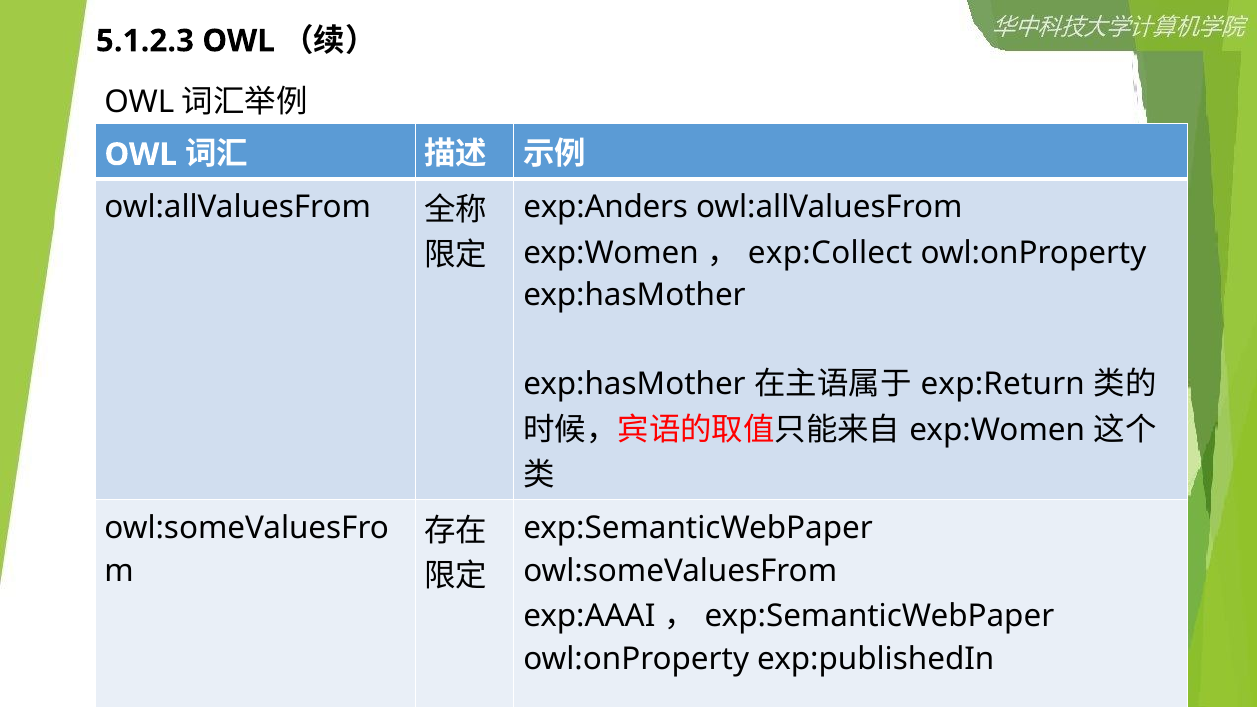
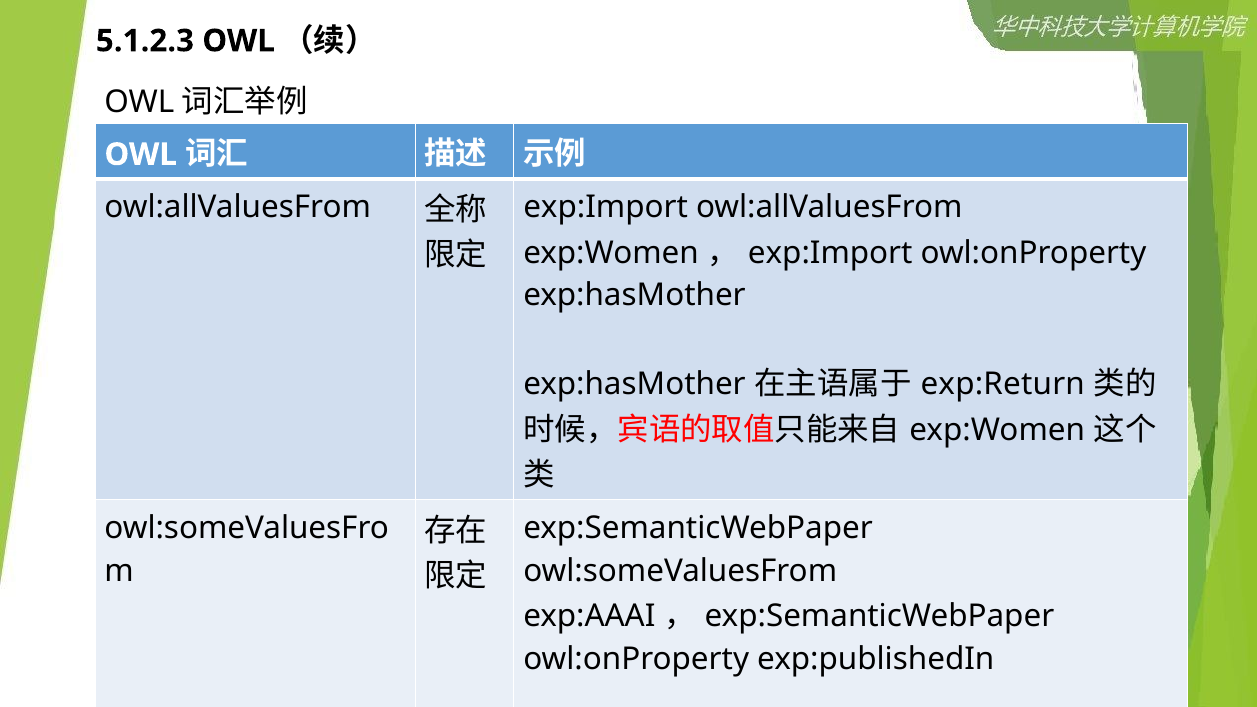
exp:Anders at (606, 207): exp:Anders -> exp:Import
exp:Collect at (830, 253): exp:Collect -> exp:Import
